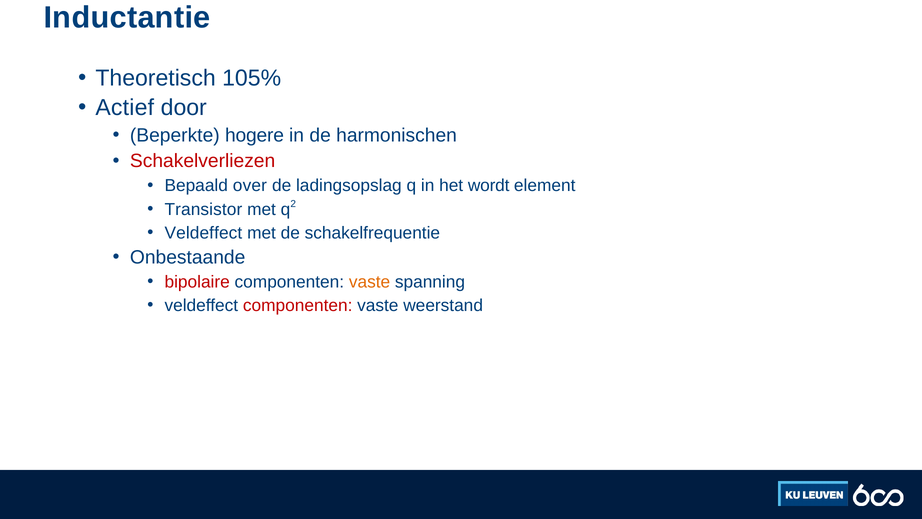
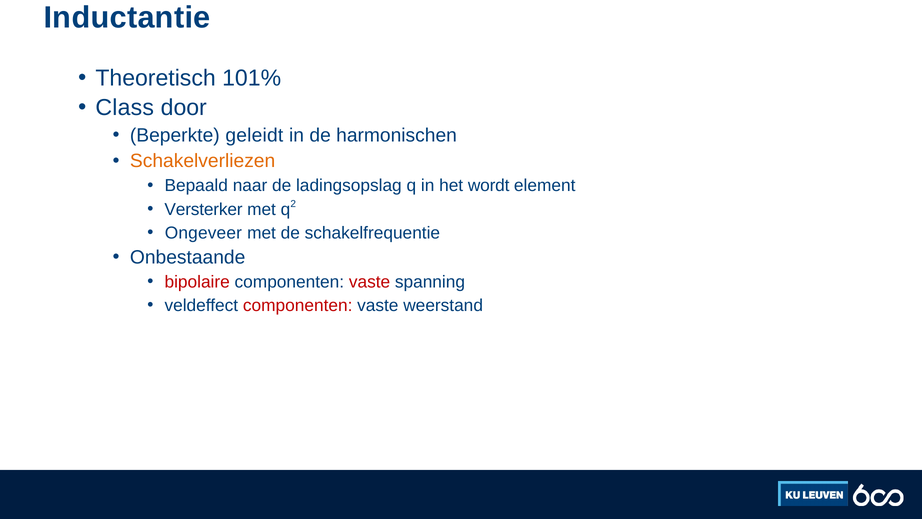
105%: 105% -> 101%
Actief: Actief -> Class
hogere: hogere -> geleidt
Schakelverliezen colour: red -> orange
over: over -> naar
Transistor: Transistor -> Versterker
Veldeffect at (203, 233): Veldeffect -> Ongeveer
vaste at (370, 282) colour: orange -> red
